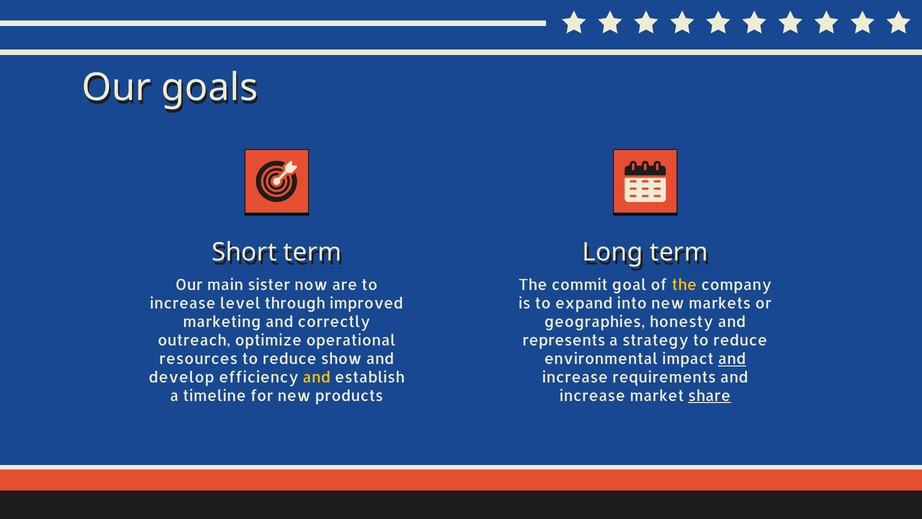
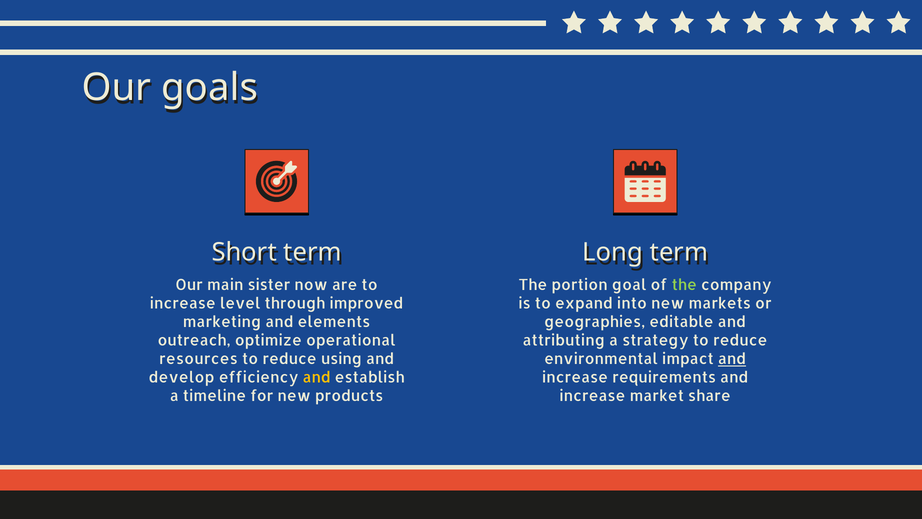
commit: commit -> portion
the at (684, 285) colour: yellow -> light green
correctly: correctly -> elements
honesty: honesty -> editable
represents: represents -> attributing
show: show -> using
share underline: present -> none
